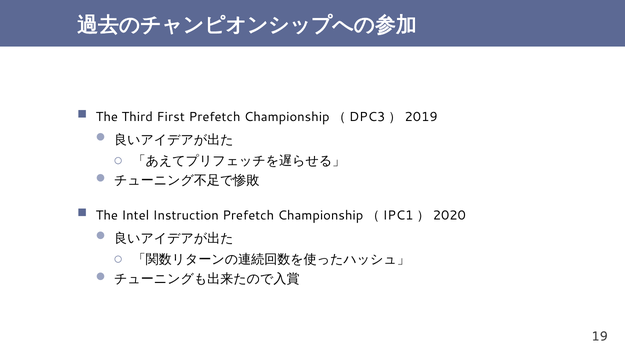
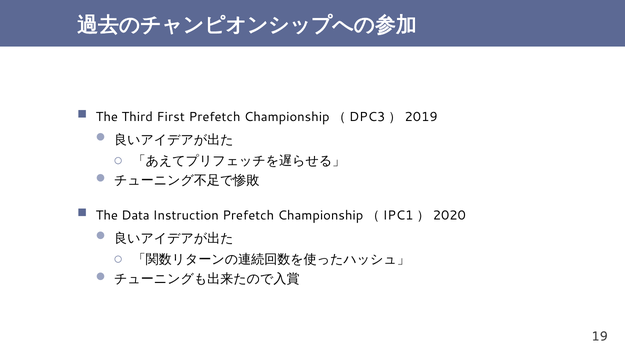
Intel: Intel -> Data
